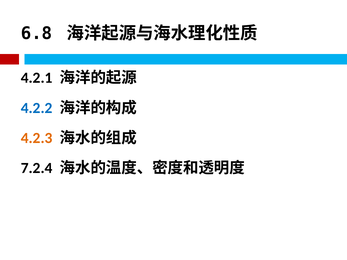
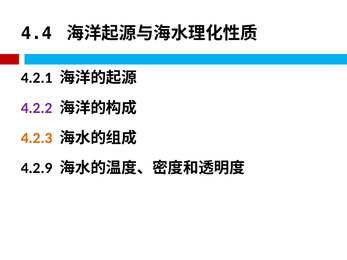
6.8: 6.8 -> 4.4
4.2.2 colour: blue -> purple
7.2.4: 7.2.4 -> 4.2.9
